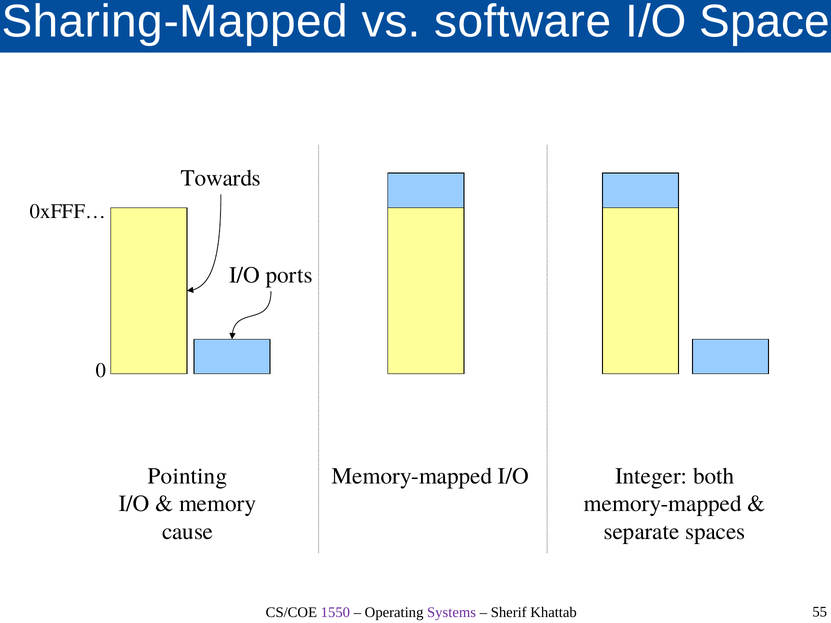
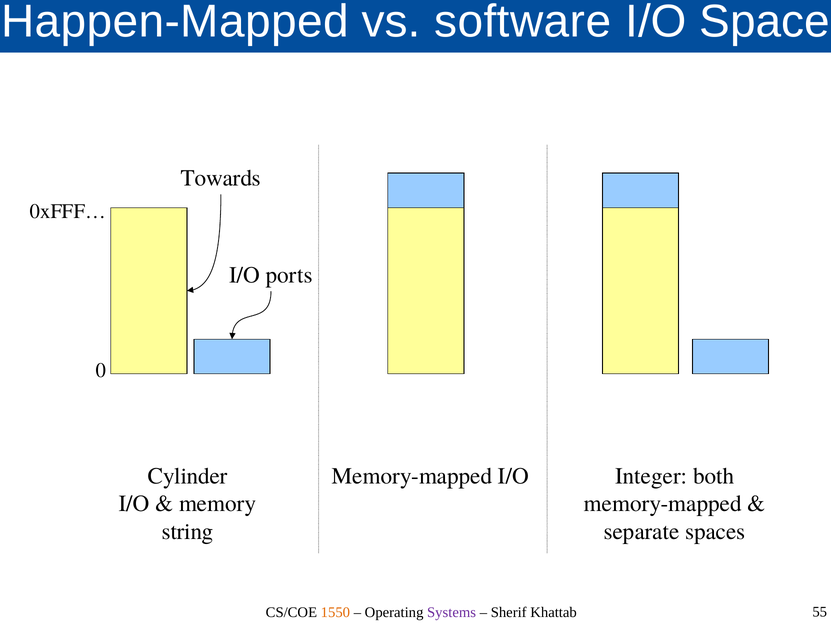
Sharing-Mapped: Sharing-Mapped -> Happen-Mapped
Pointing: Pointing -> Cylinder
cause: cause -> string
1550 colour: purple -> orange
